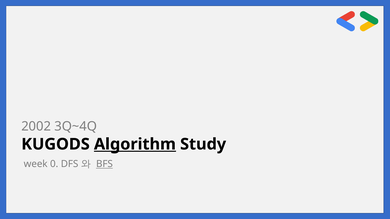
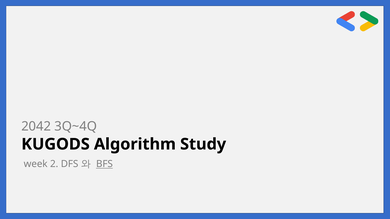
2002: 2002 -> 2042
Algorithm underline: present -> none
0: 0 -> 2
